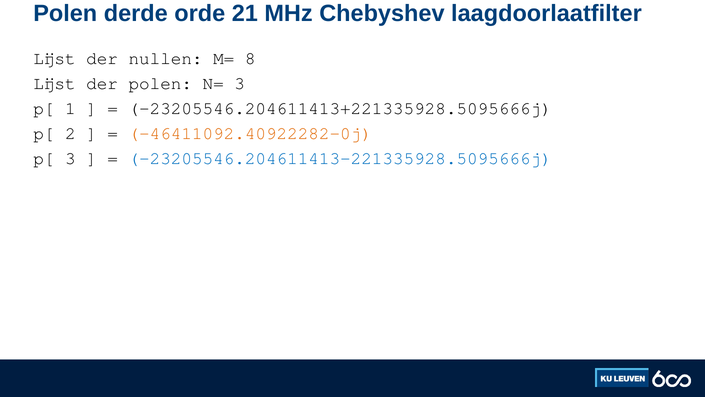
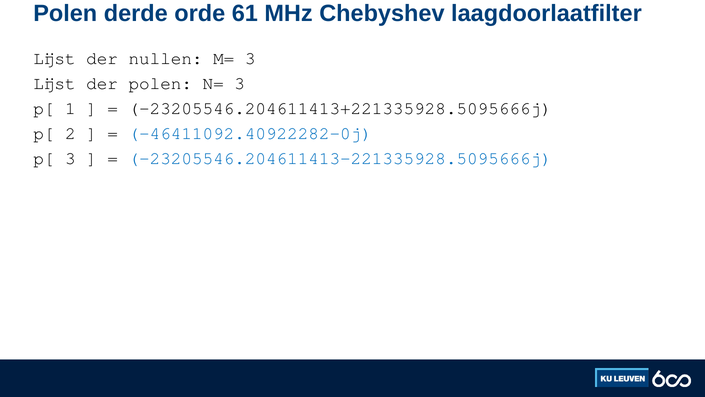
21: 21 -> 61
M= 8: 8 -> 3
-46411092.40922282-0j colour: orange -> blue
